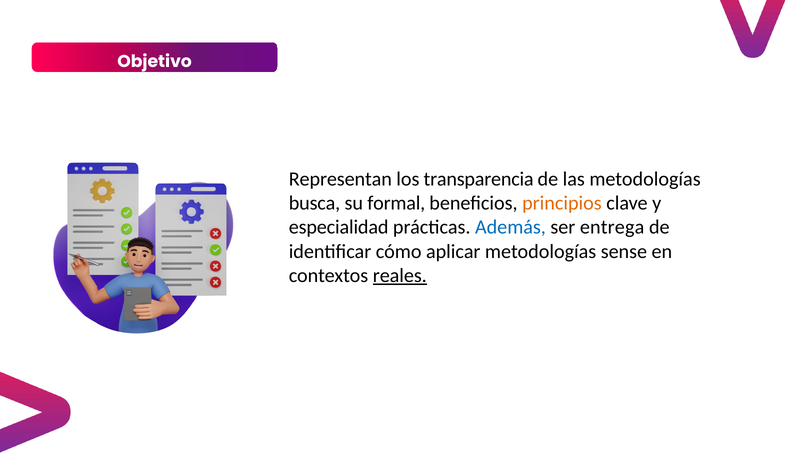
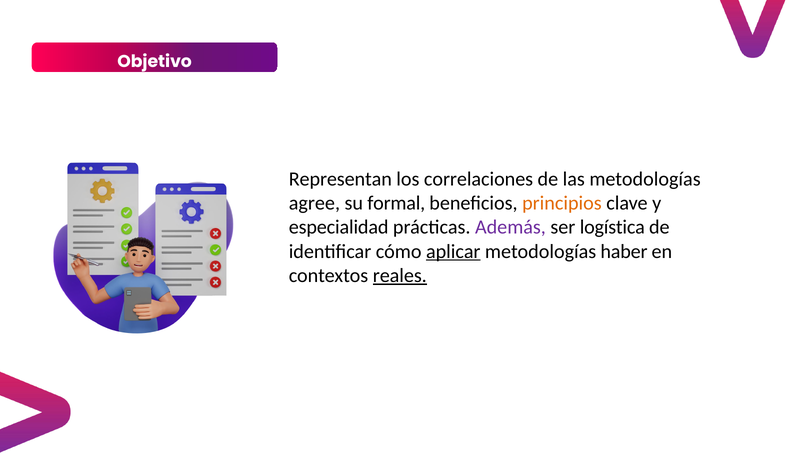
transparencia: transparencia -> correlaciones
busca: busca -> agree
Además colour: blue -> purple
entrega: entrega -> logística
aplicar underline: none -> present
sense: sense -> haber
